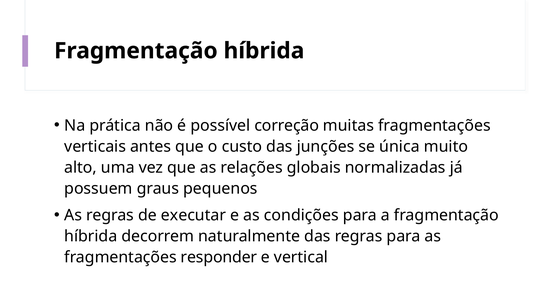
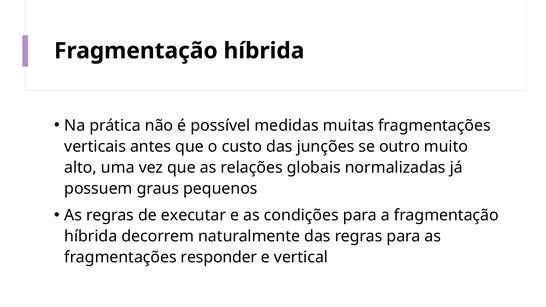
correção: correção -> medidas
única: única -> outro
